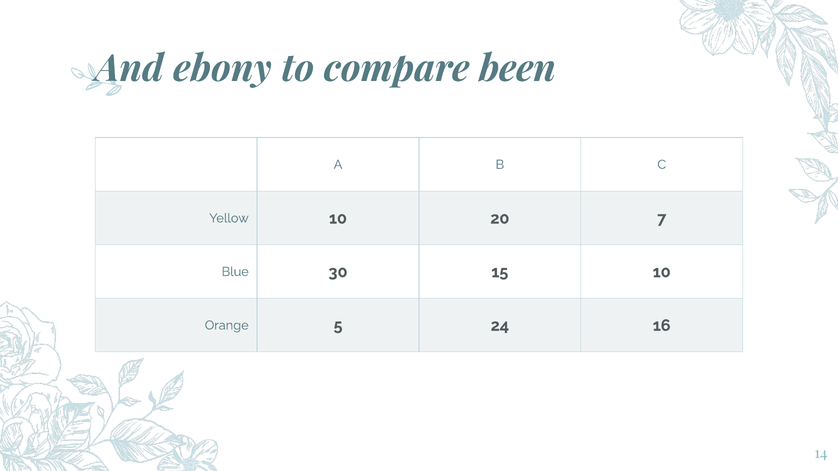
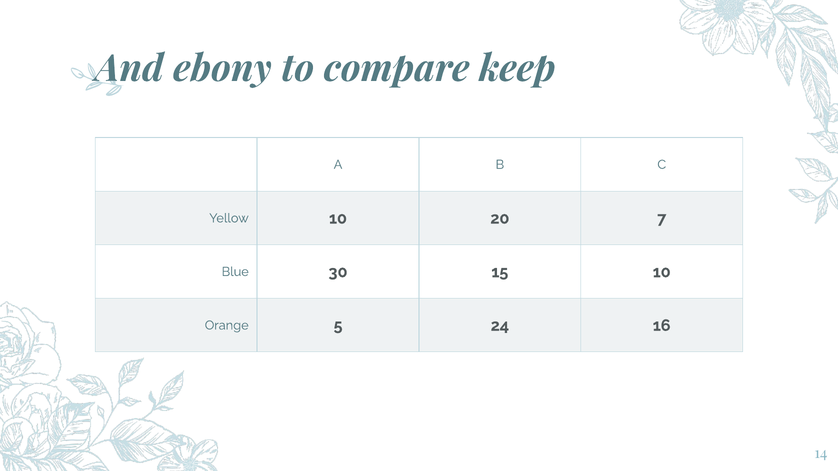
been: been -> keep
